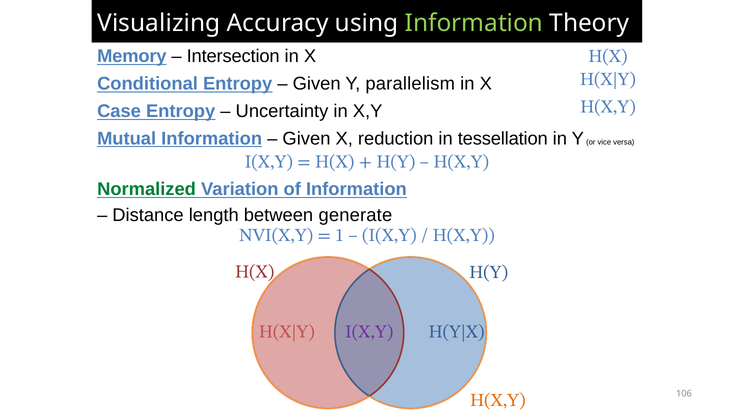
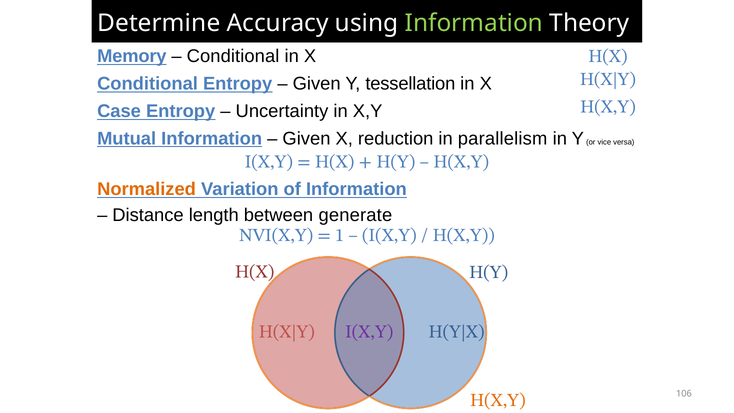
Visualizing: Visualizing -> Determine
Intersection at (233, 56): Intersection -> Conditional
parallelism: parallelism -> tessellation
tessellation: tessellation -> parallelism
Normalized colour: green -> orange
